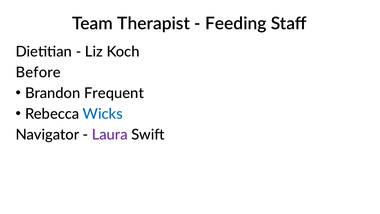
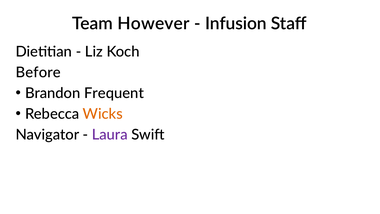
Therapist: Therapist -> However
Feeding: Feeding -> Infusion
Wicks colour: blue -> orange
